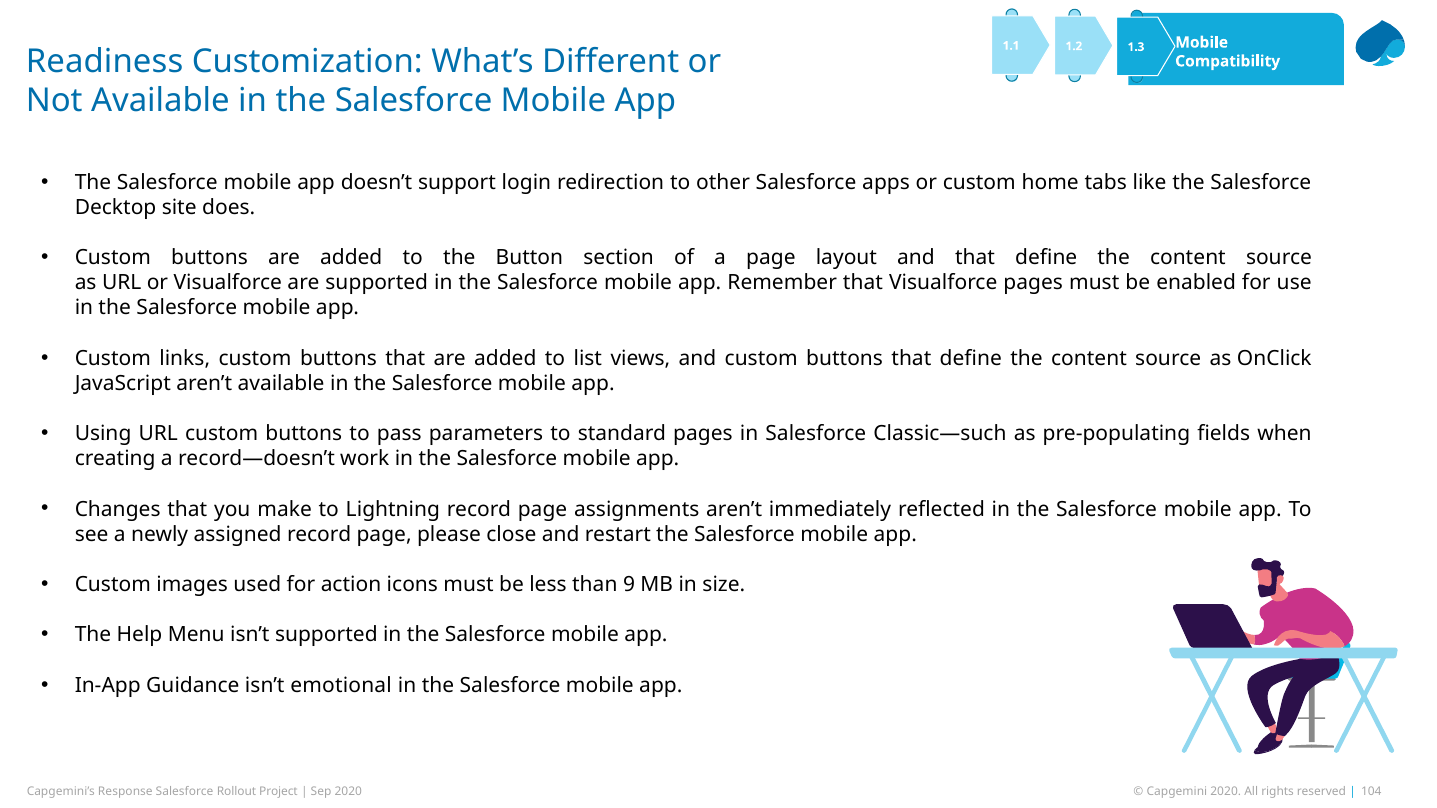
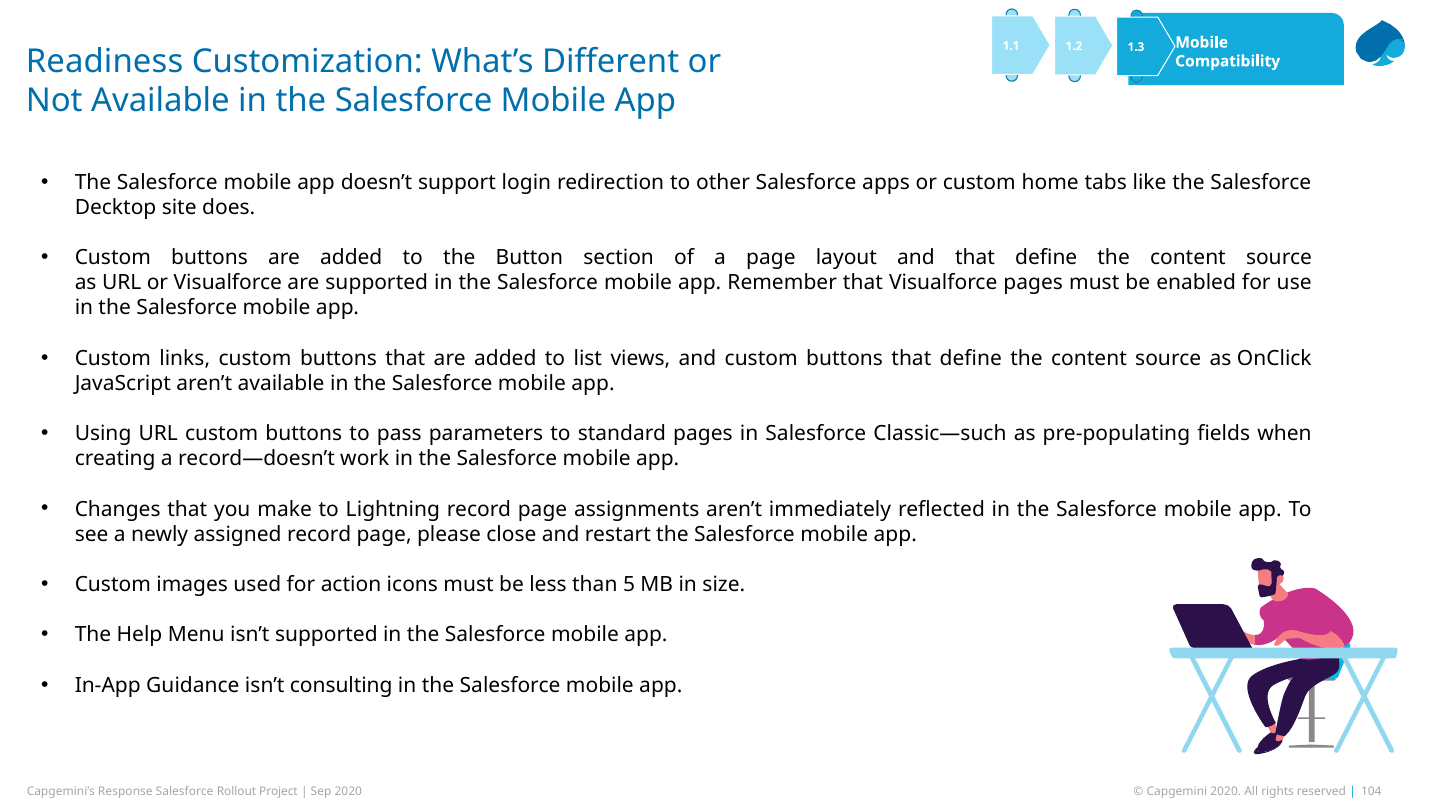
9: 9 -> 5
emotional: emotional -> consulting
